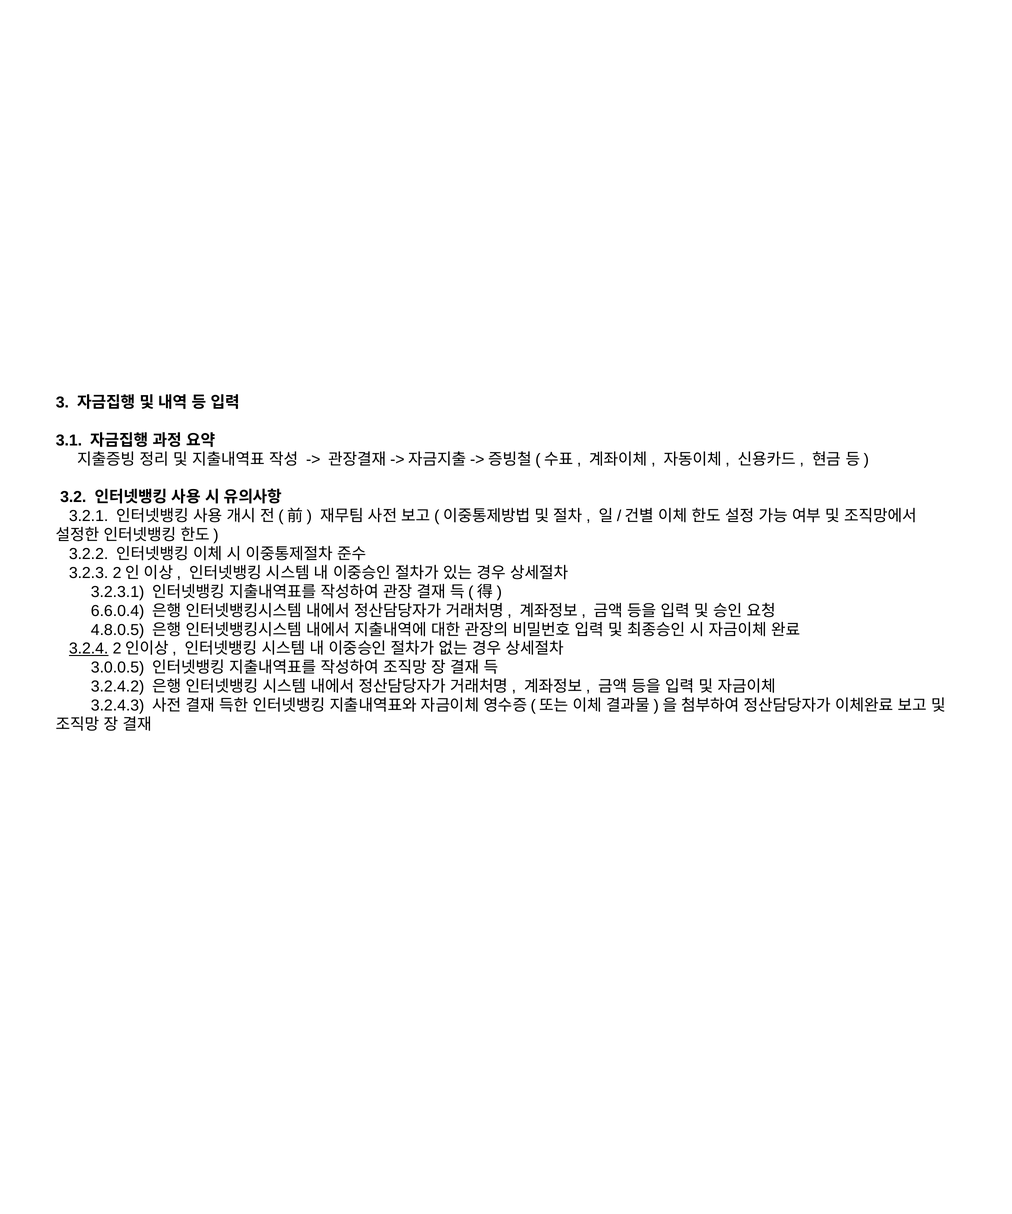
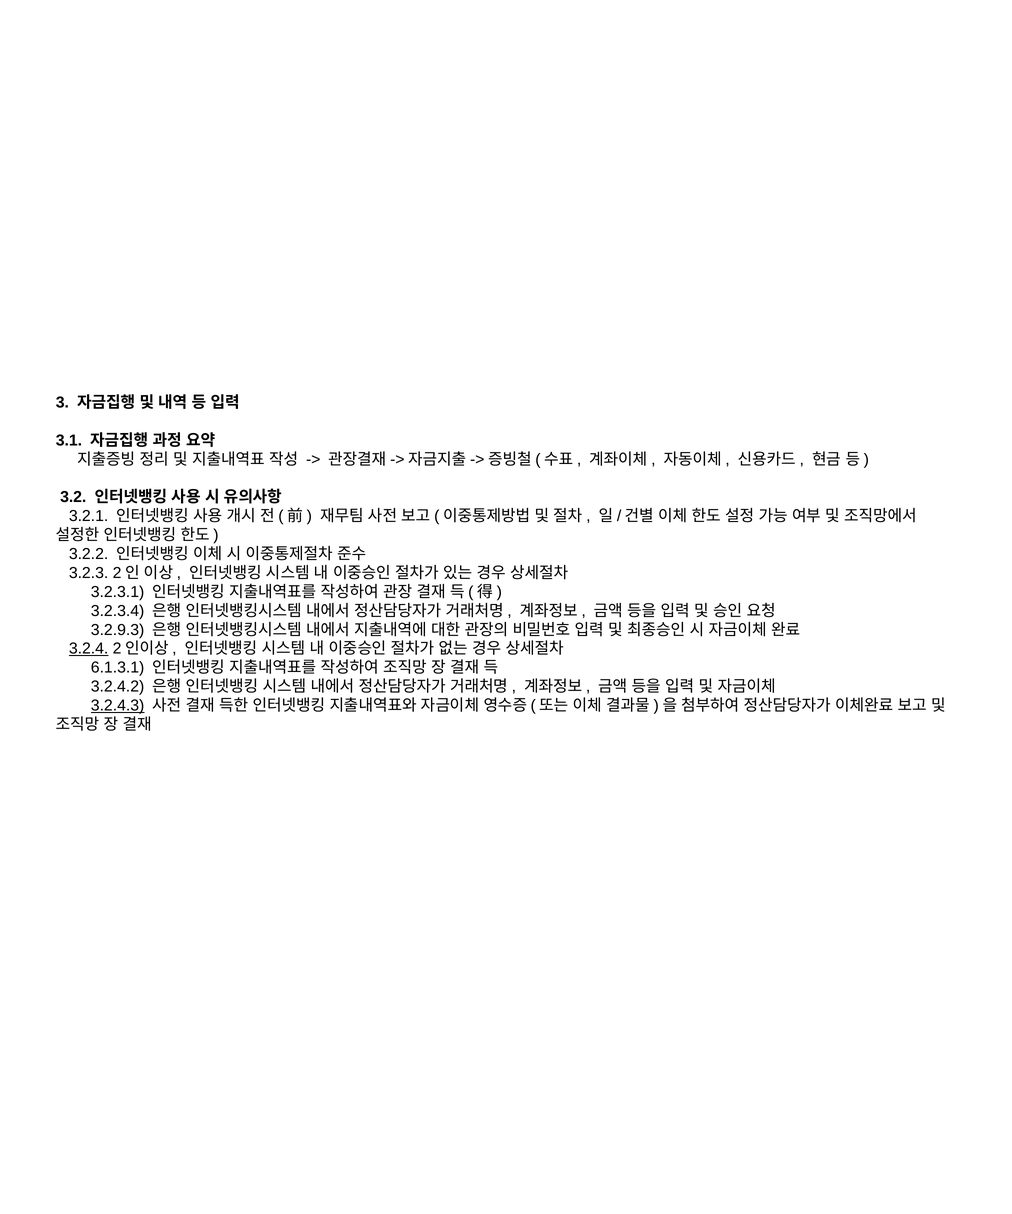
6.6.0.4: 6.6.0.4 -> 3.2.3.4
4.8.0.5: 4.8.0.5 -> 3.2.9.3
3.0.0.5: 3.0.0.5 -> 6.1.3.1
3.2.4.3 underline: none -> present
